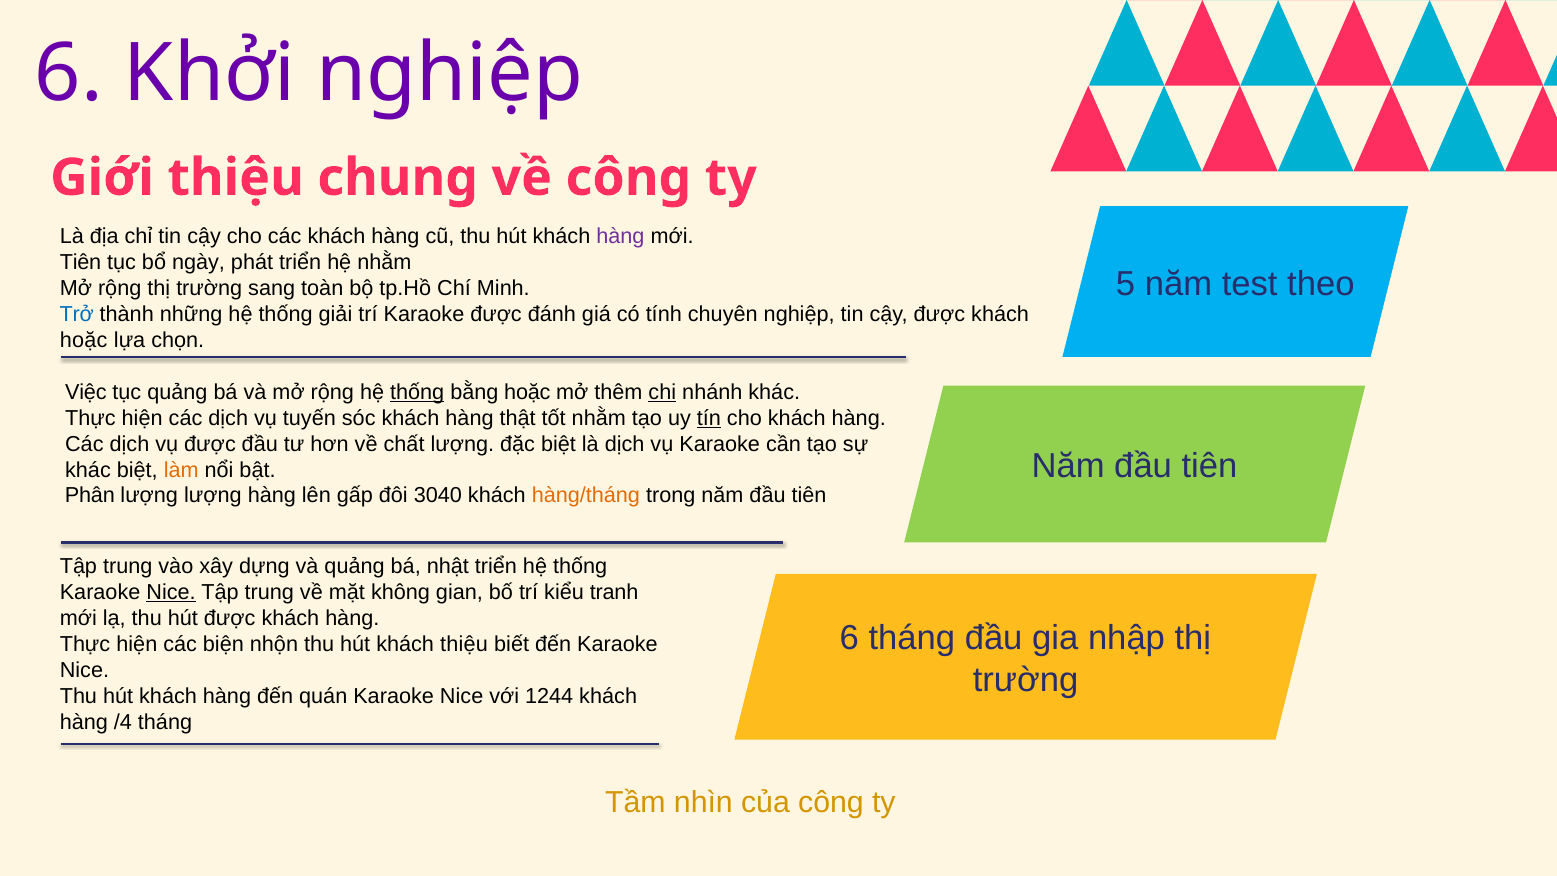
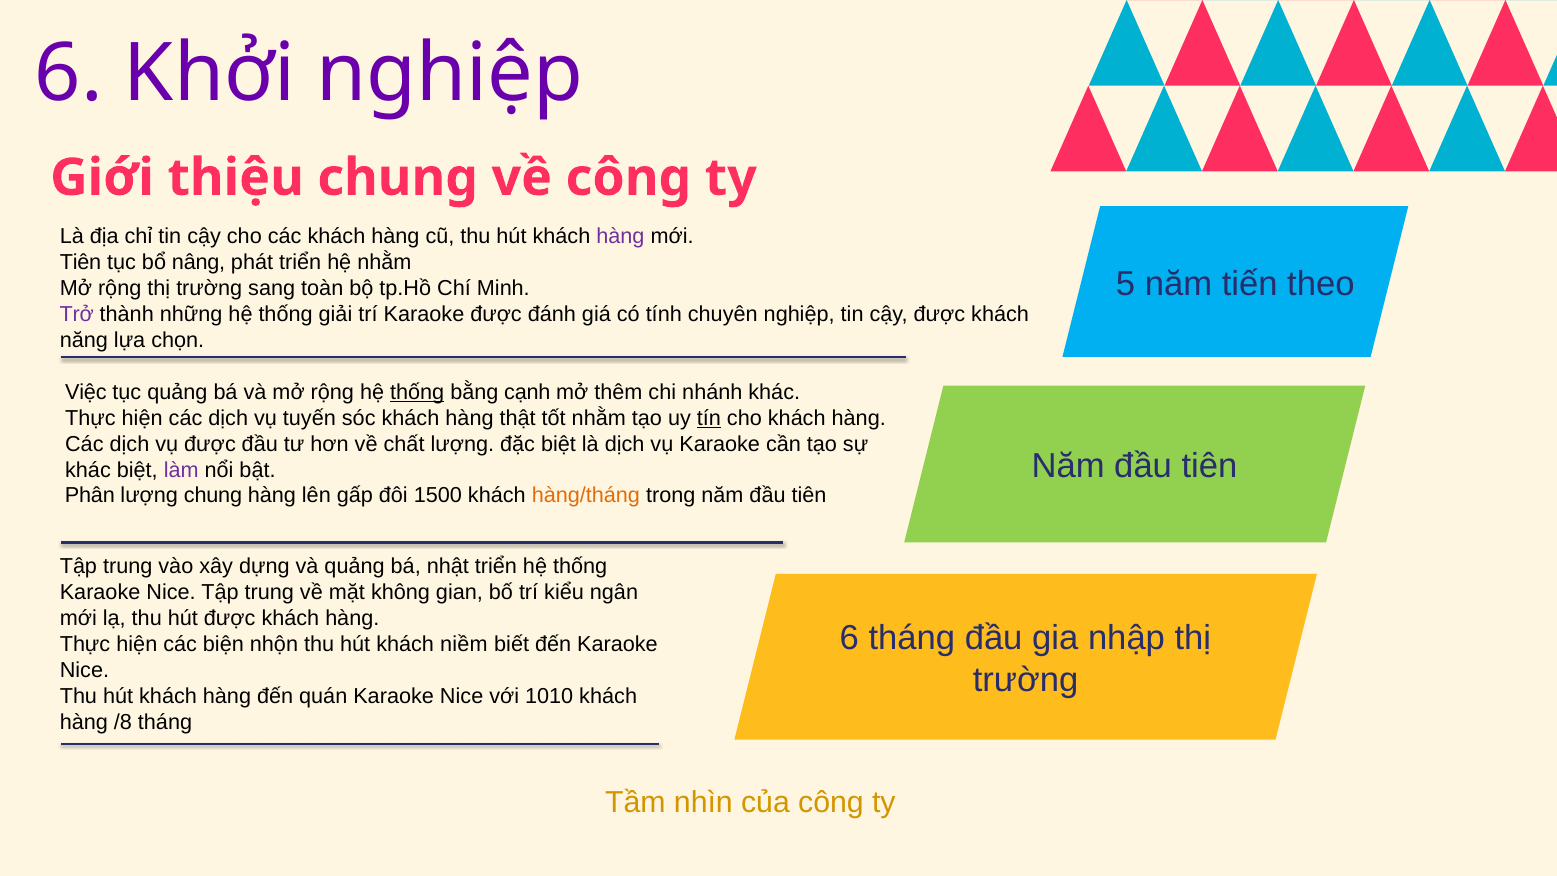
ngày: ngày -> nâng
test: test -> tiến
Trở colour: blue -> purple
hoặc at (84, 340): hoặc -> năng
bằng hoặc: hoặc -> cạnh
chi underline: present -> none
làm colour: orange -> purple
lượng lượng: lượng -> chung
3040: 3040 -> 1500
Nice at (171, 592) underline: present -> none
tranh: tranh -> ngân
khách thiệu: thiệu -> niềm
1244: 1244 -> 1010
/4: /4 -> /8
